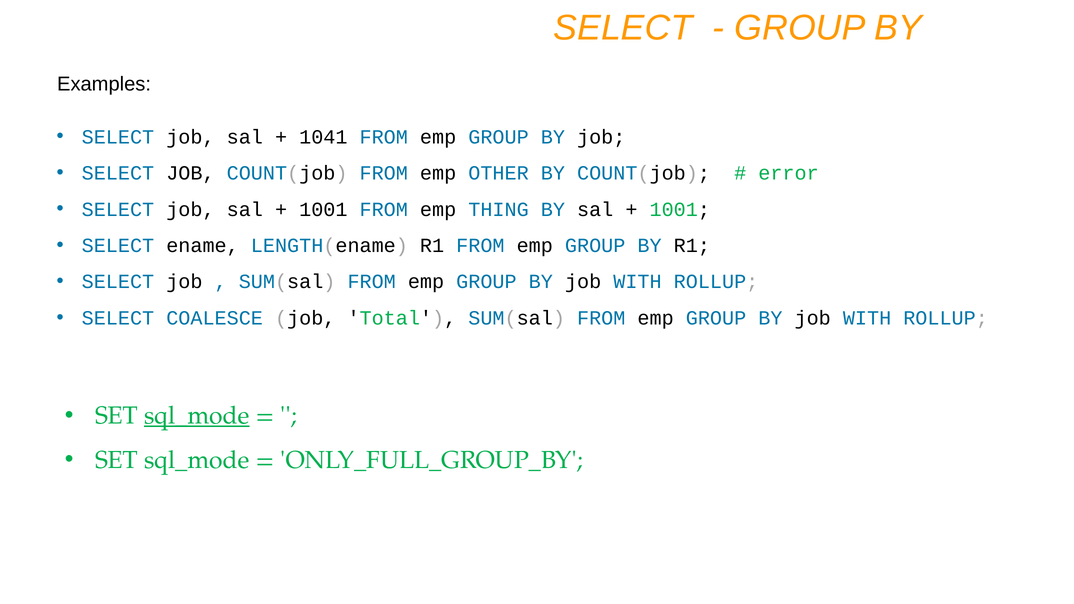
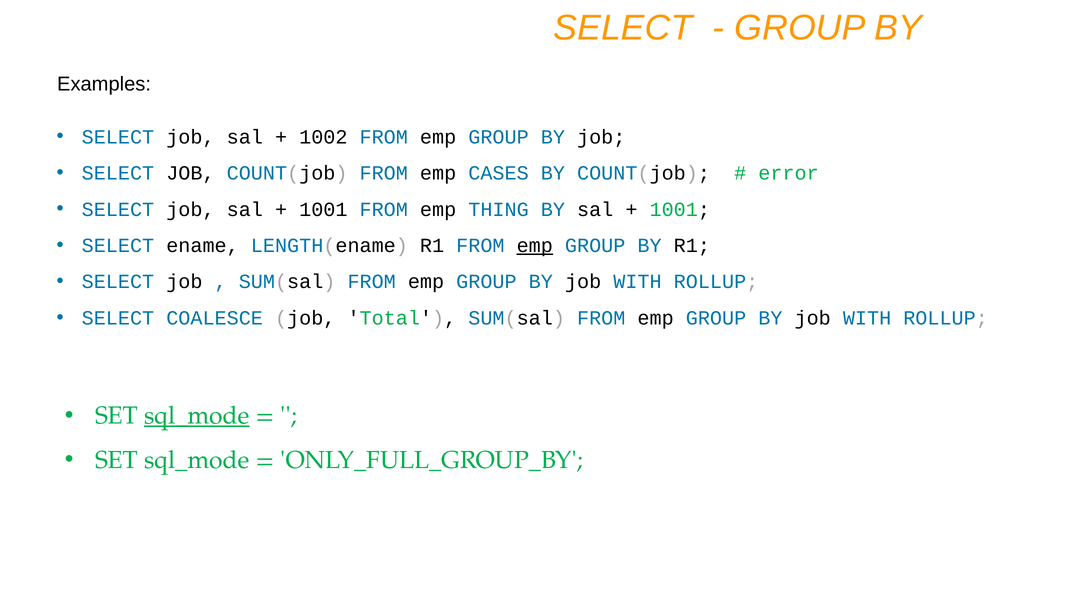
1041: 1041 -> 1002
OTHER: OTHER -> CASES
emp at (535, 246) underline: none -> present
